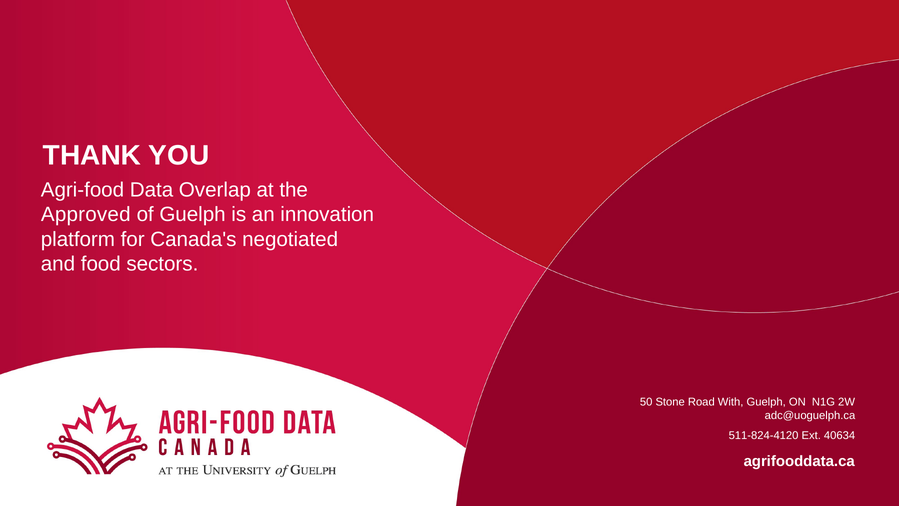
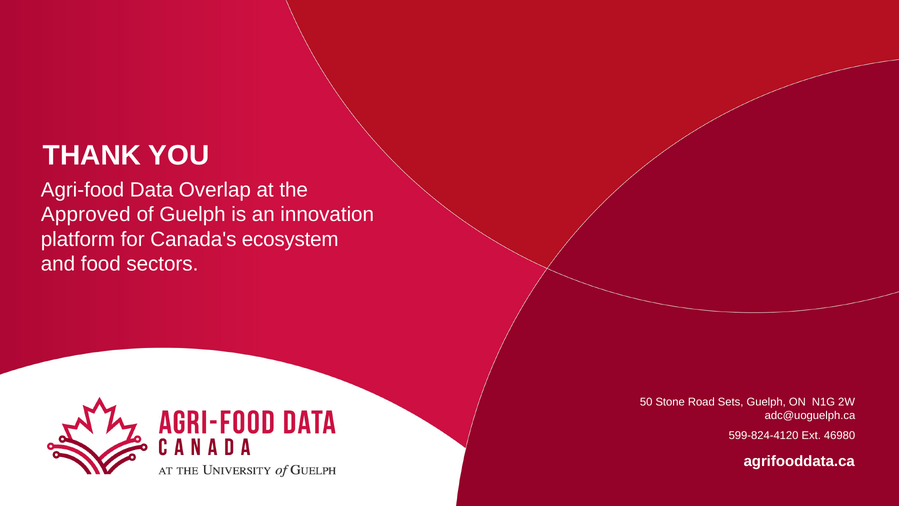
negotiated: negotiated -> ecosystem
With: With -> Sets
511-824-4120: 511-824-4120 -> 599-824-4120
40634: 40634 -> 46980
